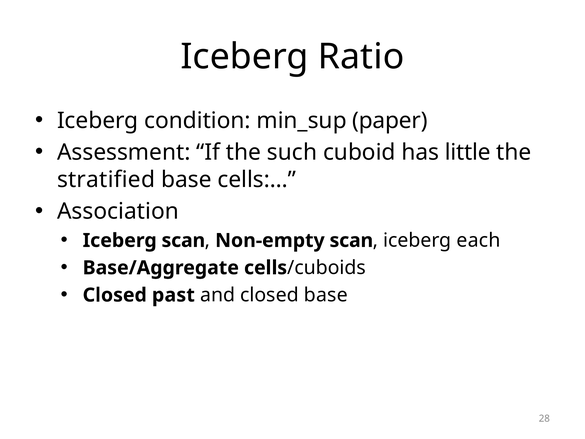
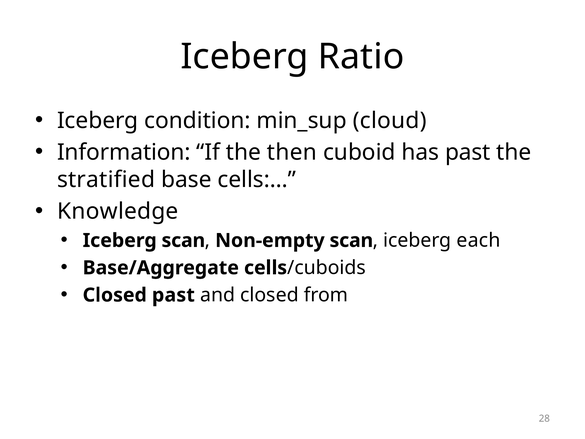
paper: paper -> cloud
Assessment: Assessment -> Information
such: such -> then
has little: little -> past
Association: Association -> Knowledge
closed base: base -> from
